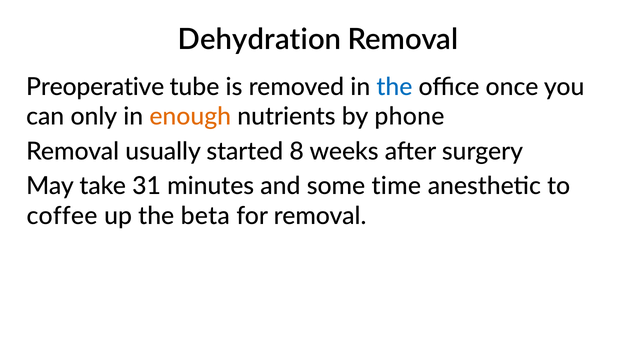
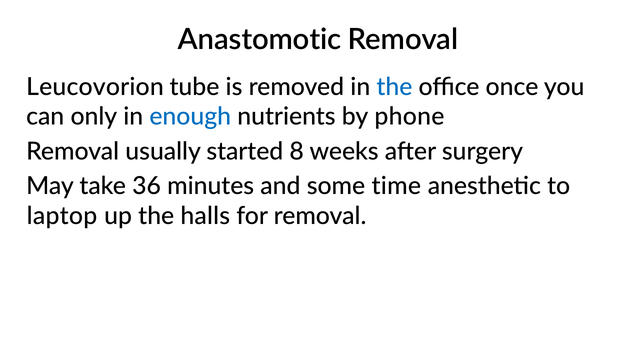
Dehydration: Dehydration -> Anastomotic
Preoperative: Preoperative -> Leucovorion
enough colour: orange -> blue
31: 31 -> 36
coffee: coffee -> laptop
beta: beta -> halls
